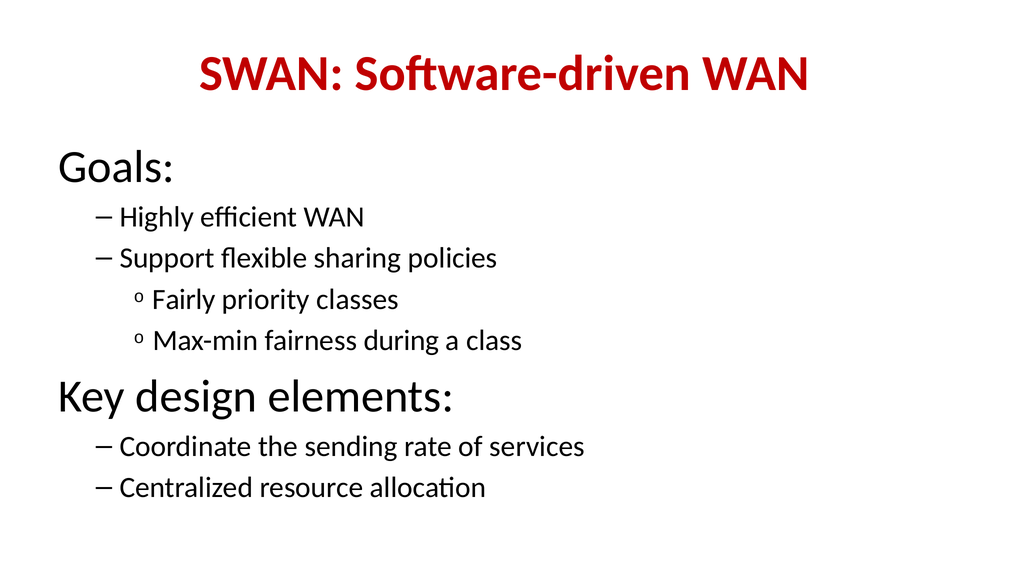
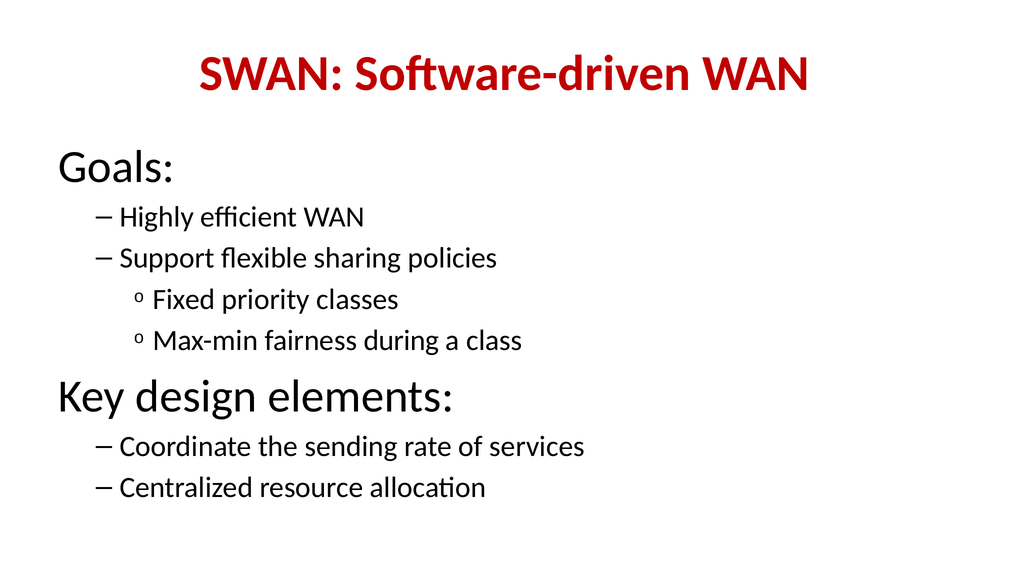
Fairly: Fairly -> Fixed
